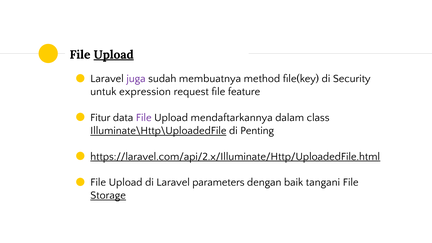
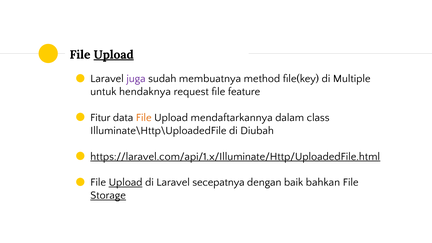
Security: Security -> Multiple
expression: expression -> hendaknya
File at (144, 118) colour: purple -> orange
Illuminate\Http\UploadedFile underline: present -> none
Penting: Penting -> Diubah
https://laravel.com/api/2.x/Illuminate/Http/UploadedFile.html: https://laravel.com/api/2.x/Illuminate/Http/UploadedFile.html -> https://laravel.com/api/1.x/Illuminate/Http/UploadedFile.html
Upload at (126, 182) underline: none -> present
parameters: parameters -> secepatnya
tangani: tangani -> bahkan
